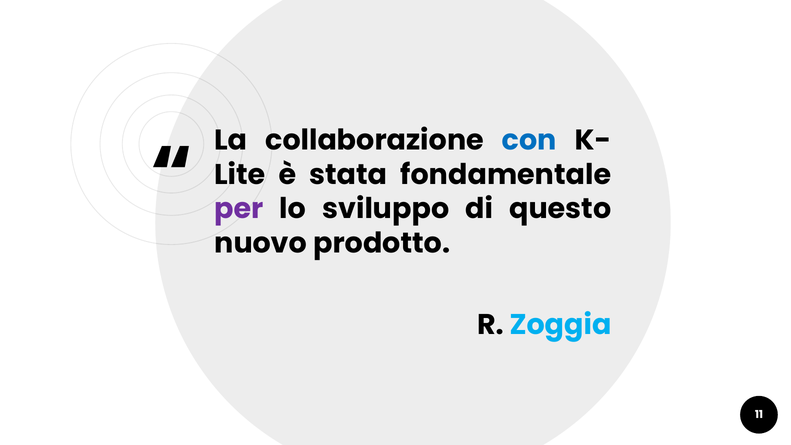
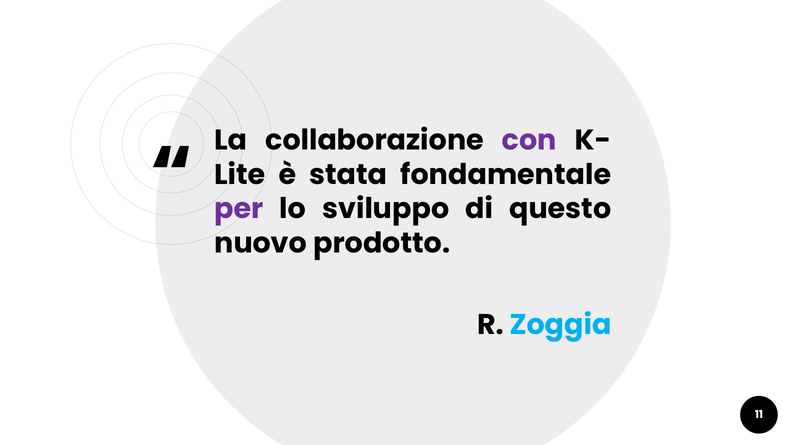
con colour: blue -> purple
